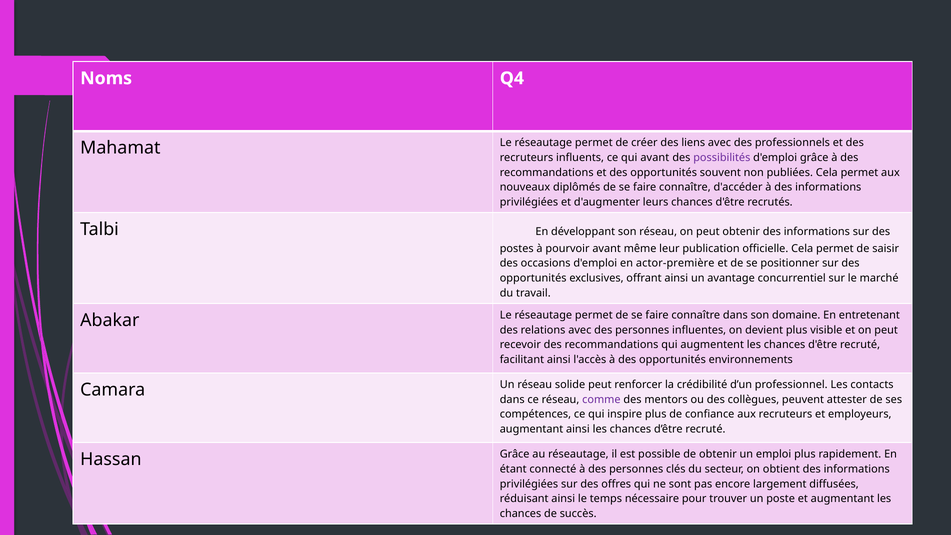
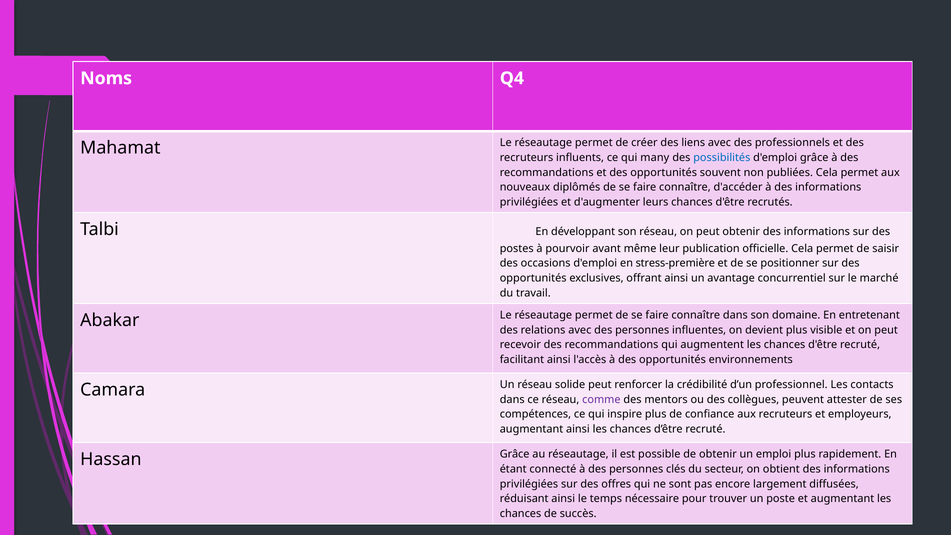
qui avant: avant -> many
possibilités colour: purple -> blue
actor-première: actor-première -> stress-première
